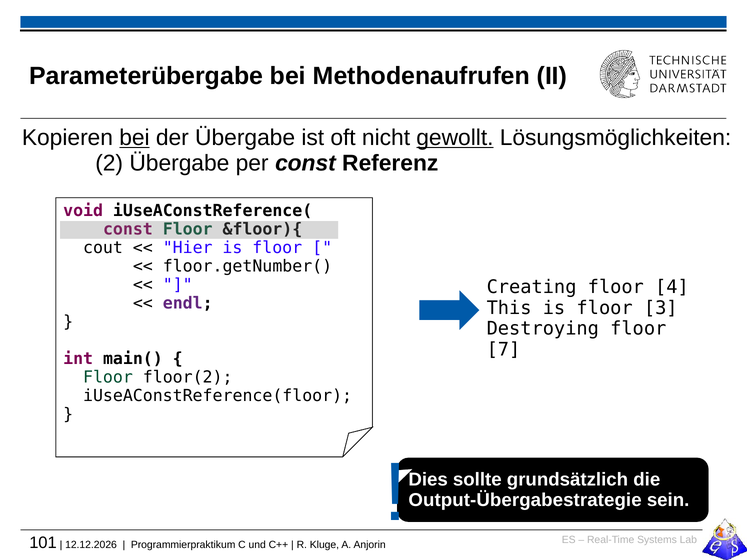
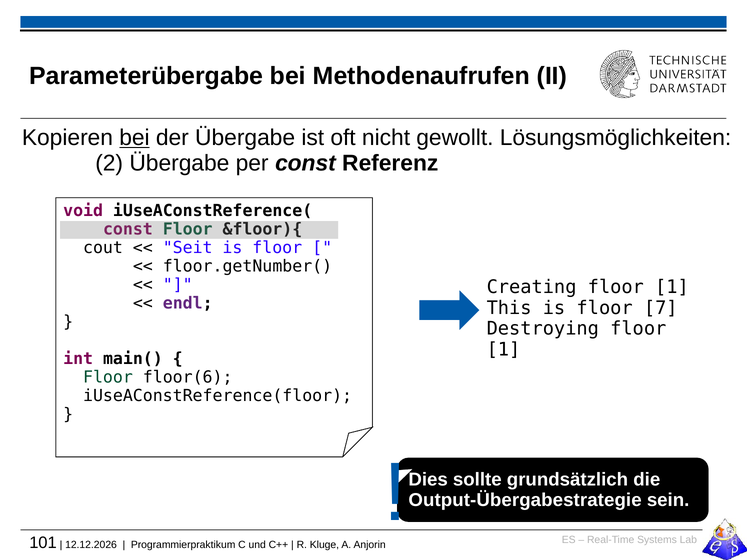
gewollt underline: present -> none
Hier: Hier -> Seit
Creating floor 4: 4 -> 1
3: 3 -> 7
7 at (503, 350): 7 -> 1
floor(2: floor(2 -> floor(6
